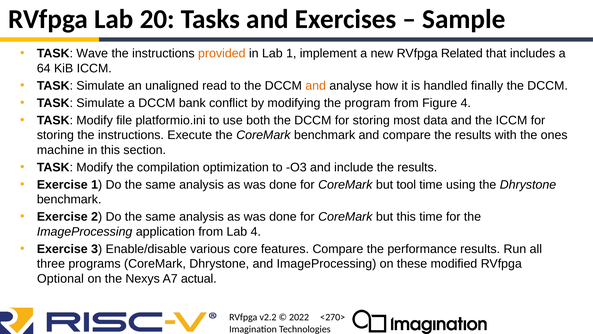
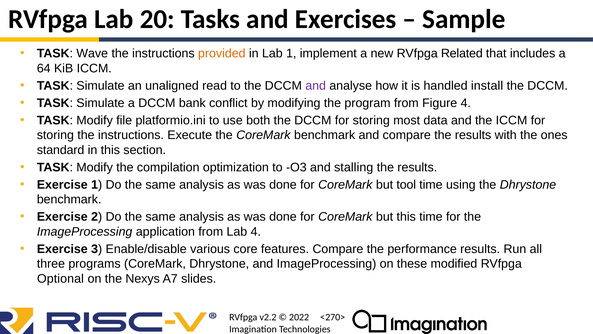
and at (316, 86) colour: orange -> purple
finally: finally -> install
machine: machine -> standard
include: include -> stalling
actual: actual -> slides
